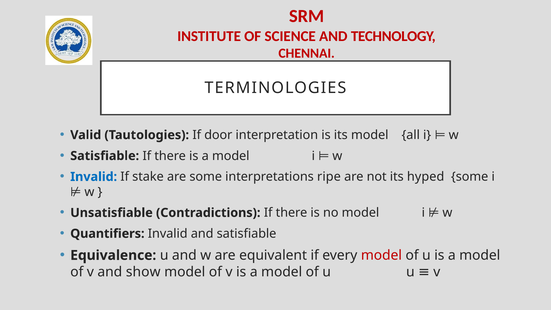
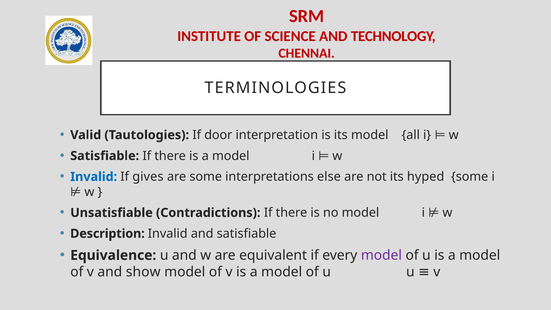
stake: stake -> gives
ripe: ripe -> else
Quantifiers: Quantifiers -> Description
model at (381, 255) colour: red -> purple
